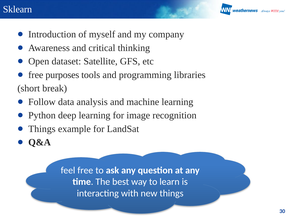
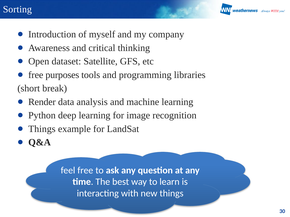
Sklearn: Sklearn -> Sorting
Follow: Follow -> Render
